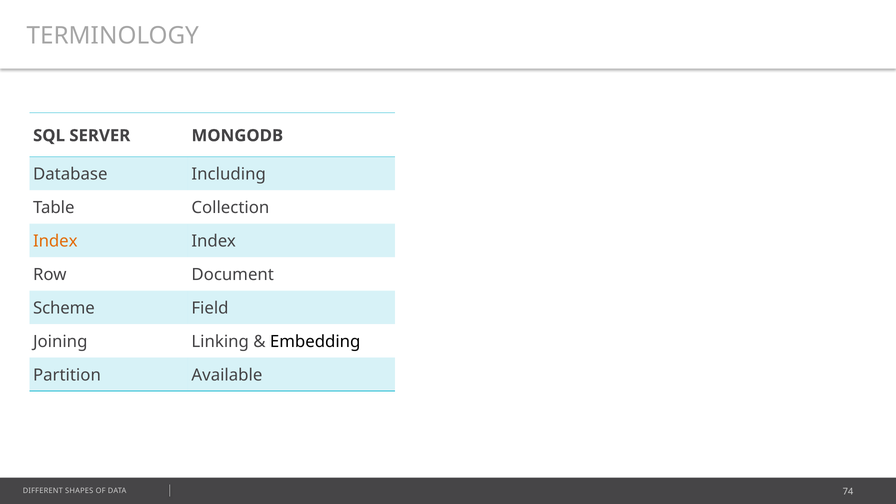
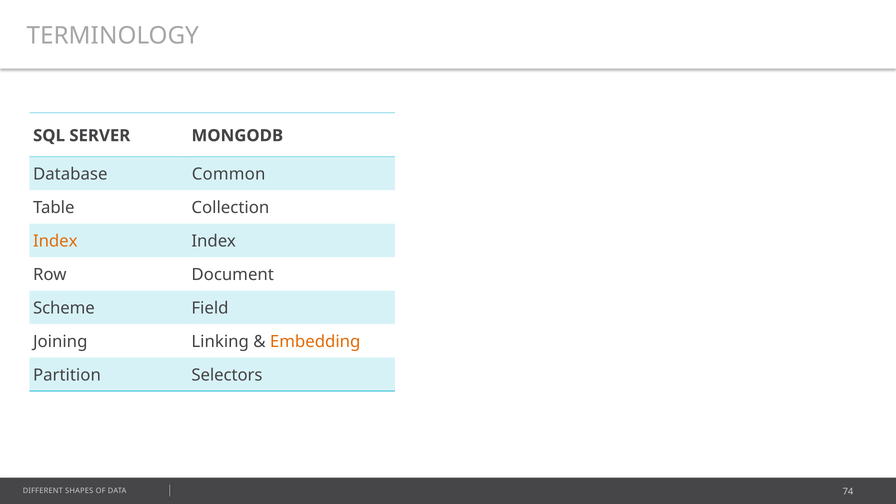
Including: Including -> Common
Embedding colour: black -> orange
Available: Available -> Selectors
